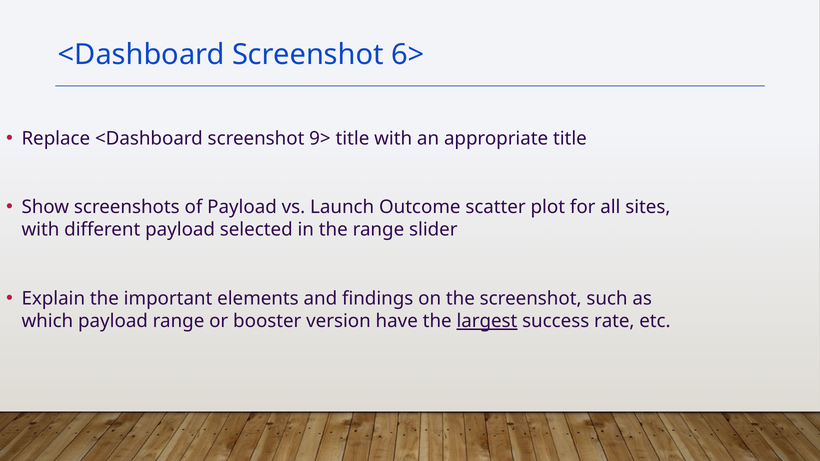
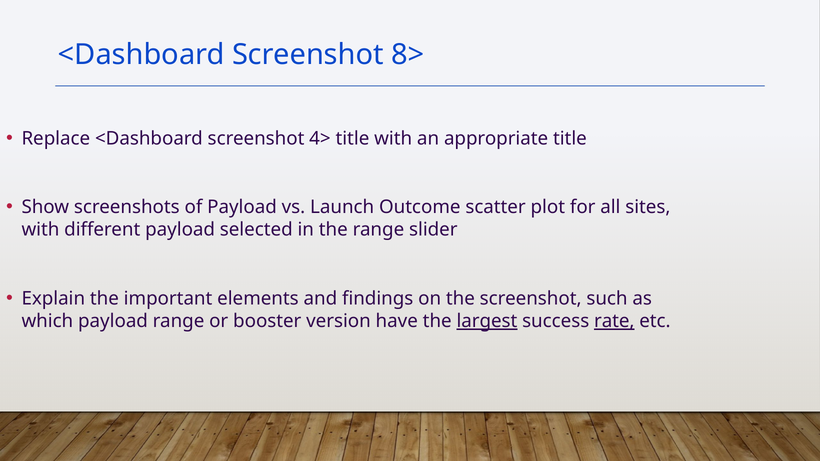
6>: 6> -> 8>
9>: 9> -> 4>
rate underline: none -> present
